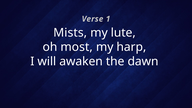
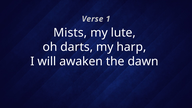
most: most -> darts
